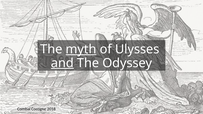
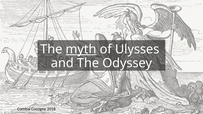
and underline: present -> none
